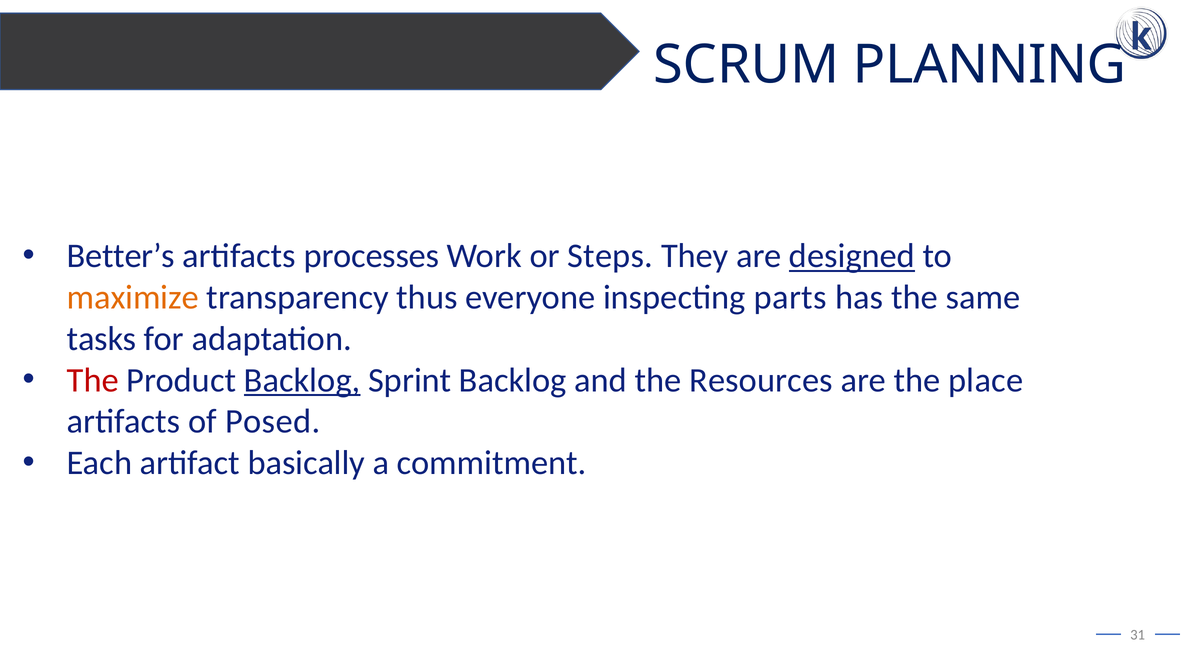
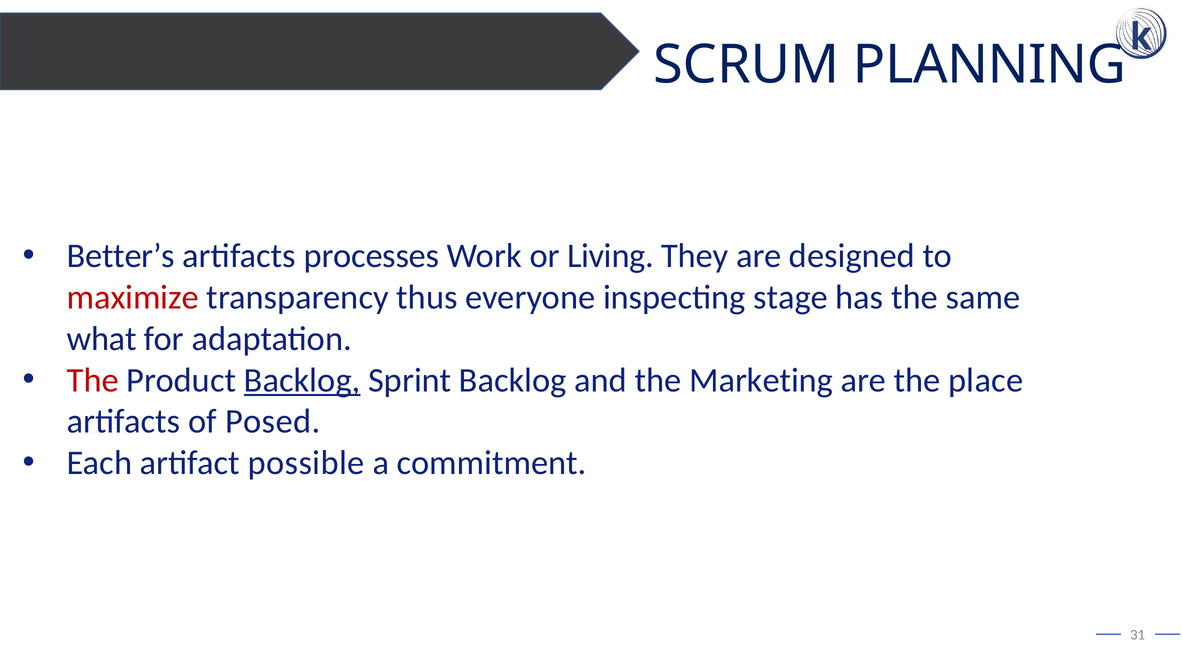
Steps: Steps -> Living
designed underline: present -> none
maximize colour: orange -> red
parts: parts -> stage
tasks: tasks -> what
Resources: Resources -> Marketing
basically: basically -> possible
